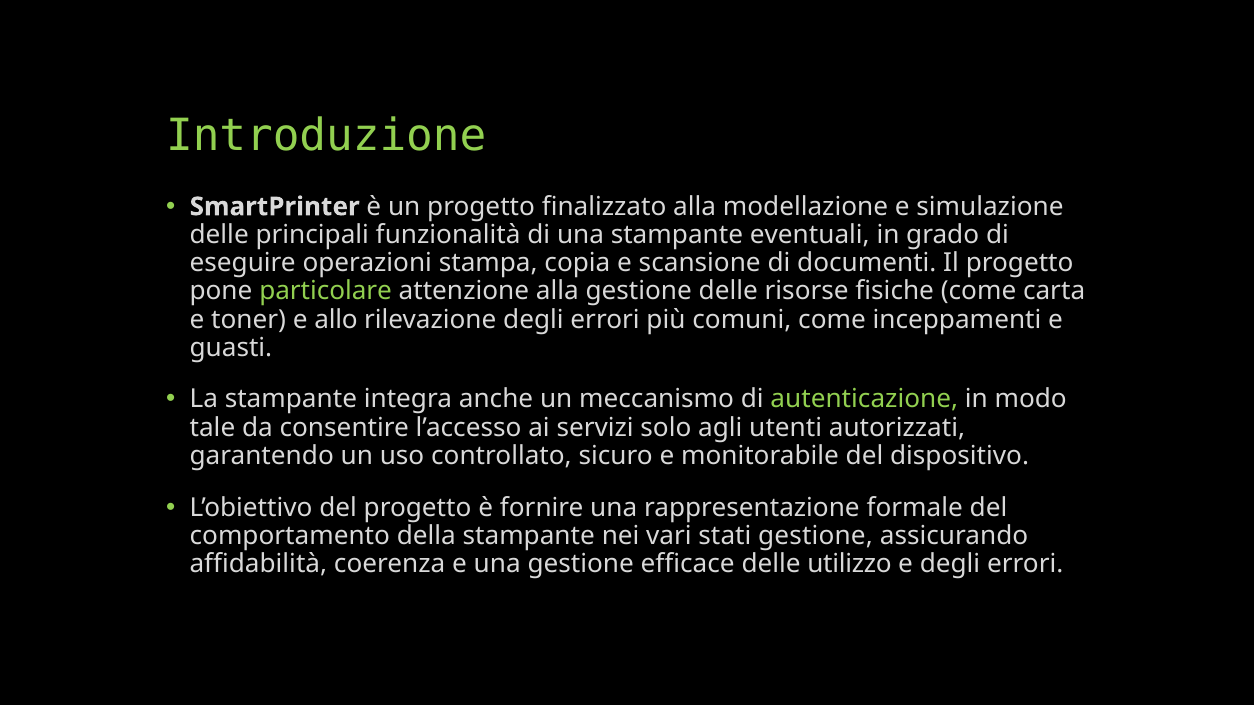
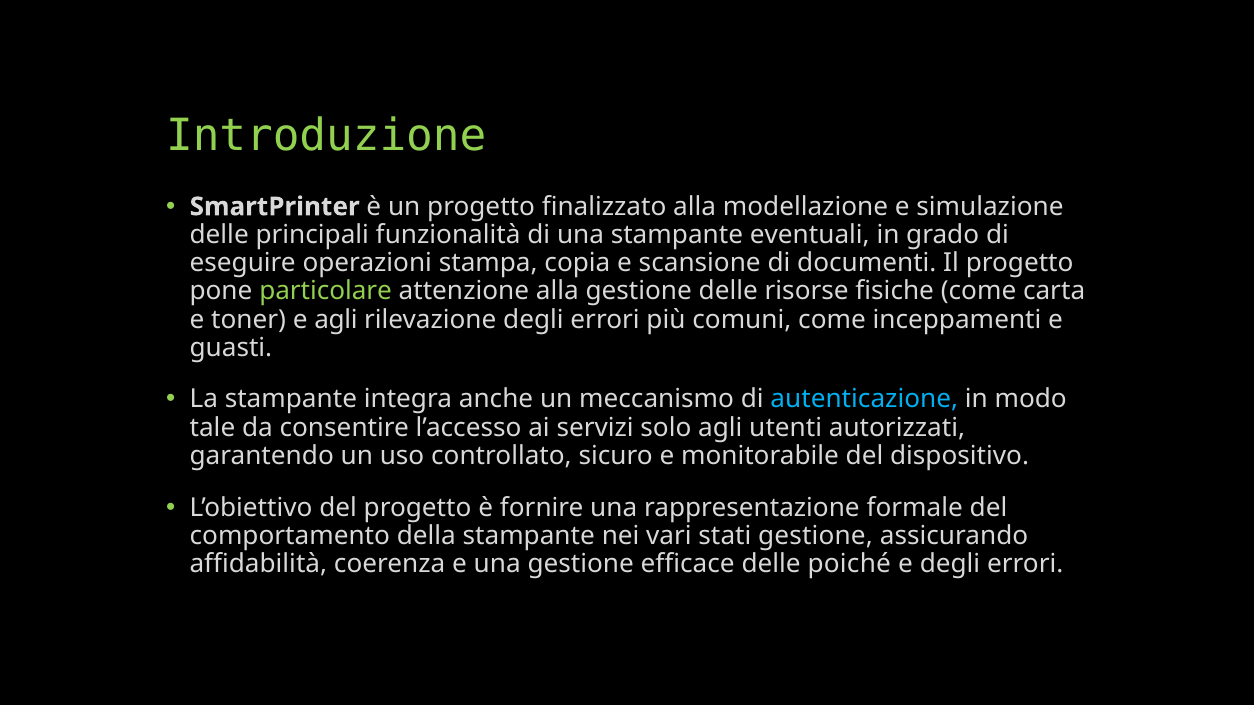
e allo: allo -> agli
autenticazione colour: light green -> light blue
utilizzo: utilizzo -> poiché
